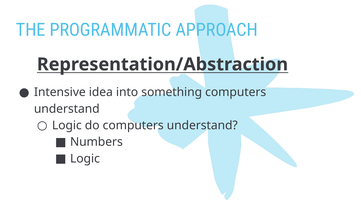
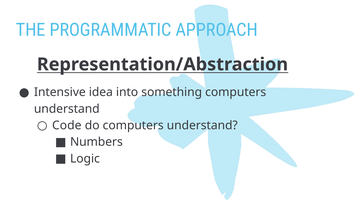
Logic at (67, 125): Logic -> Code
